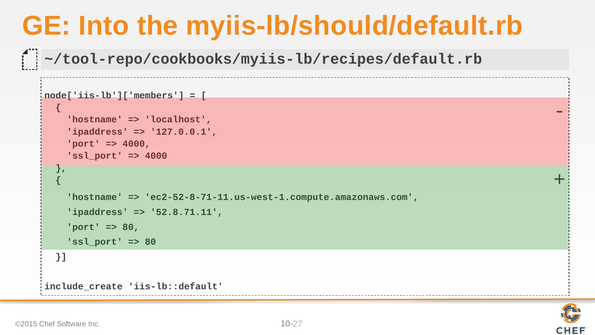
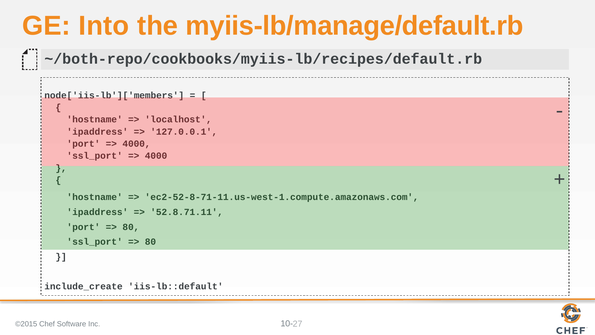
myiis-lb/should/default.rb: myiis-lb/should/default.rb -> myiis-lb/manage/default.rb
~/tool-repo/cookbooks/myiis-lb/recipes/default.rb: ~/tool-repo/cookbooks/myiis-lb/recipes/default.rb -> ~/both-repo/cookbooks/myiis-lb/recipes/default.rb
